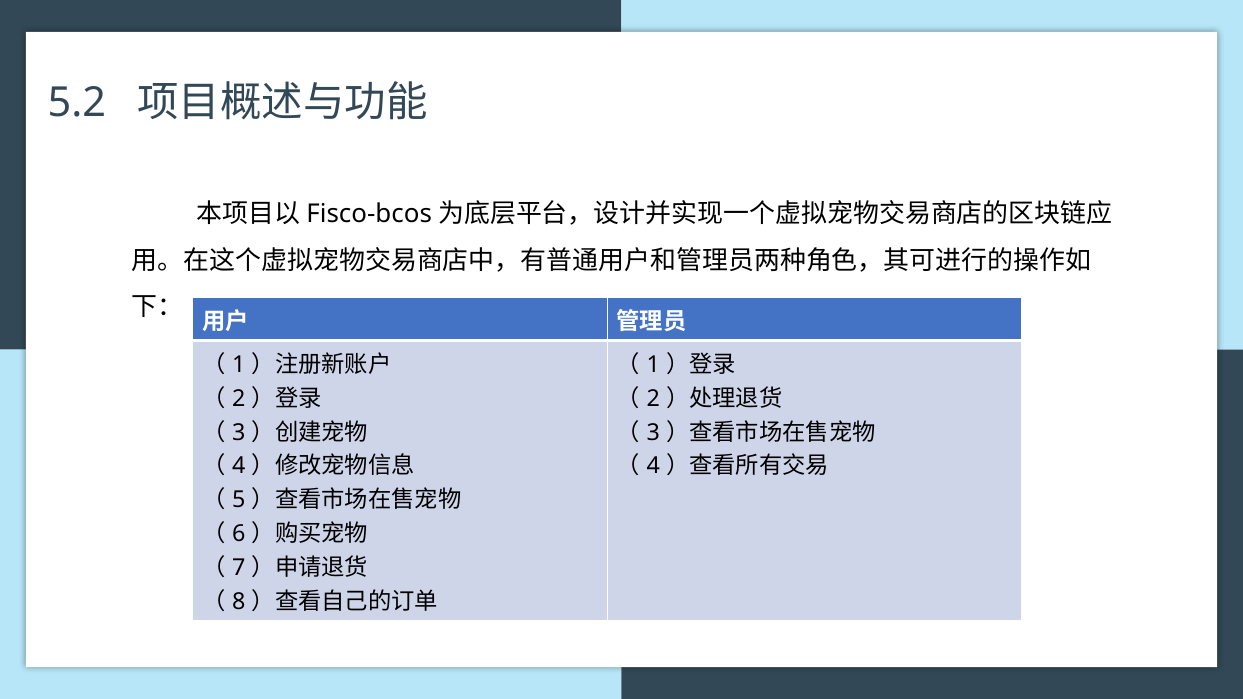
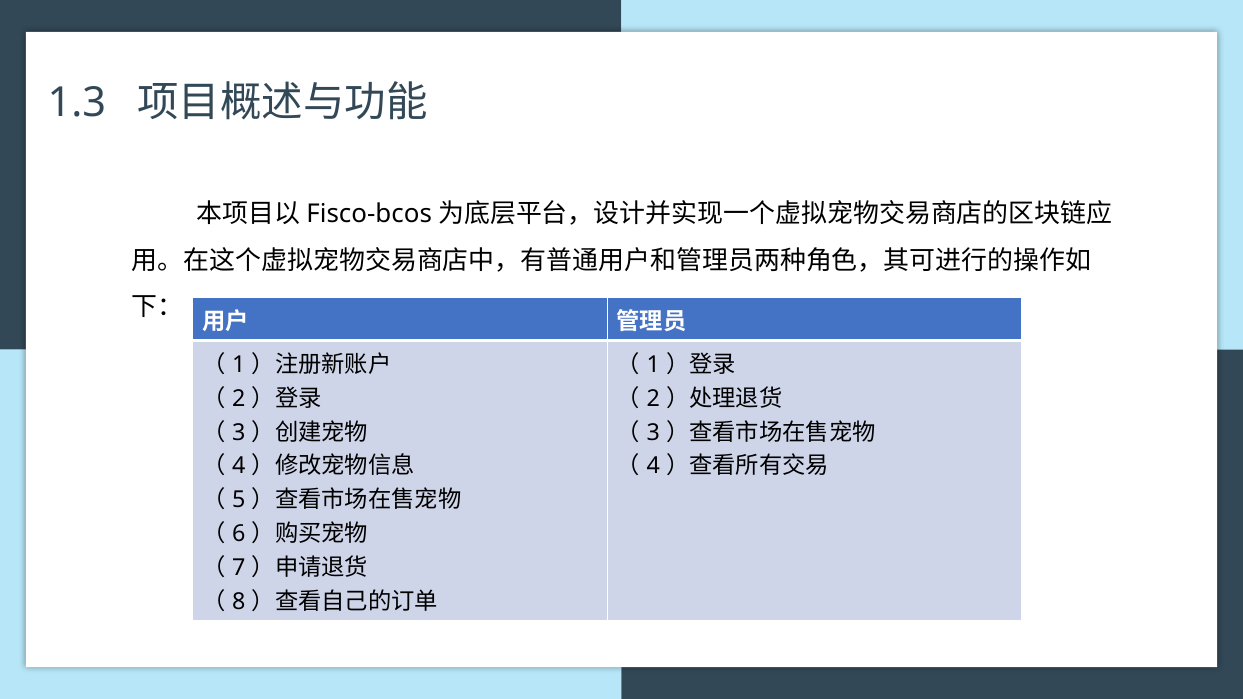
5.2: 5.2 -> 1.3
